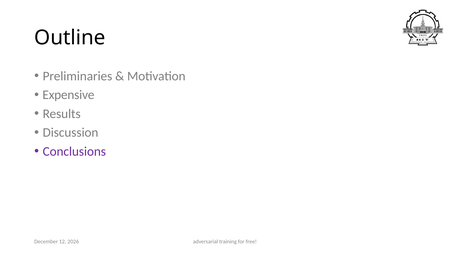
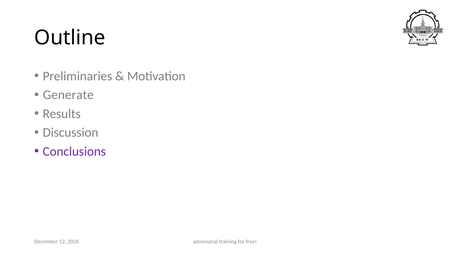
Expensive: Expensive -> Generate
